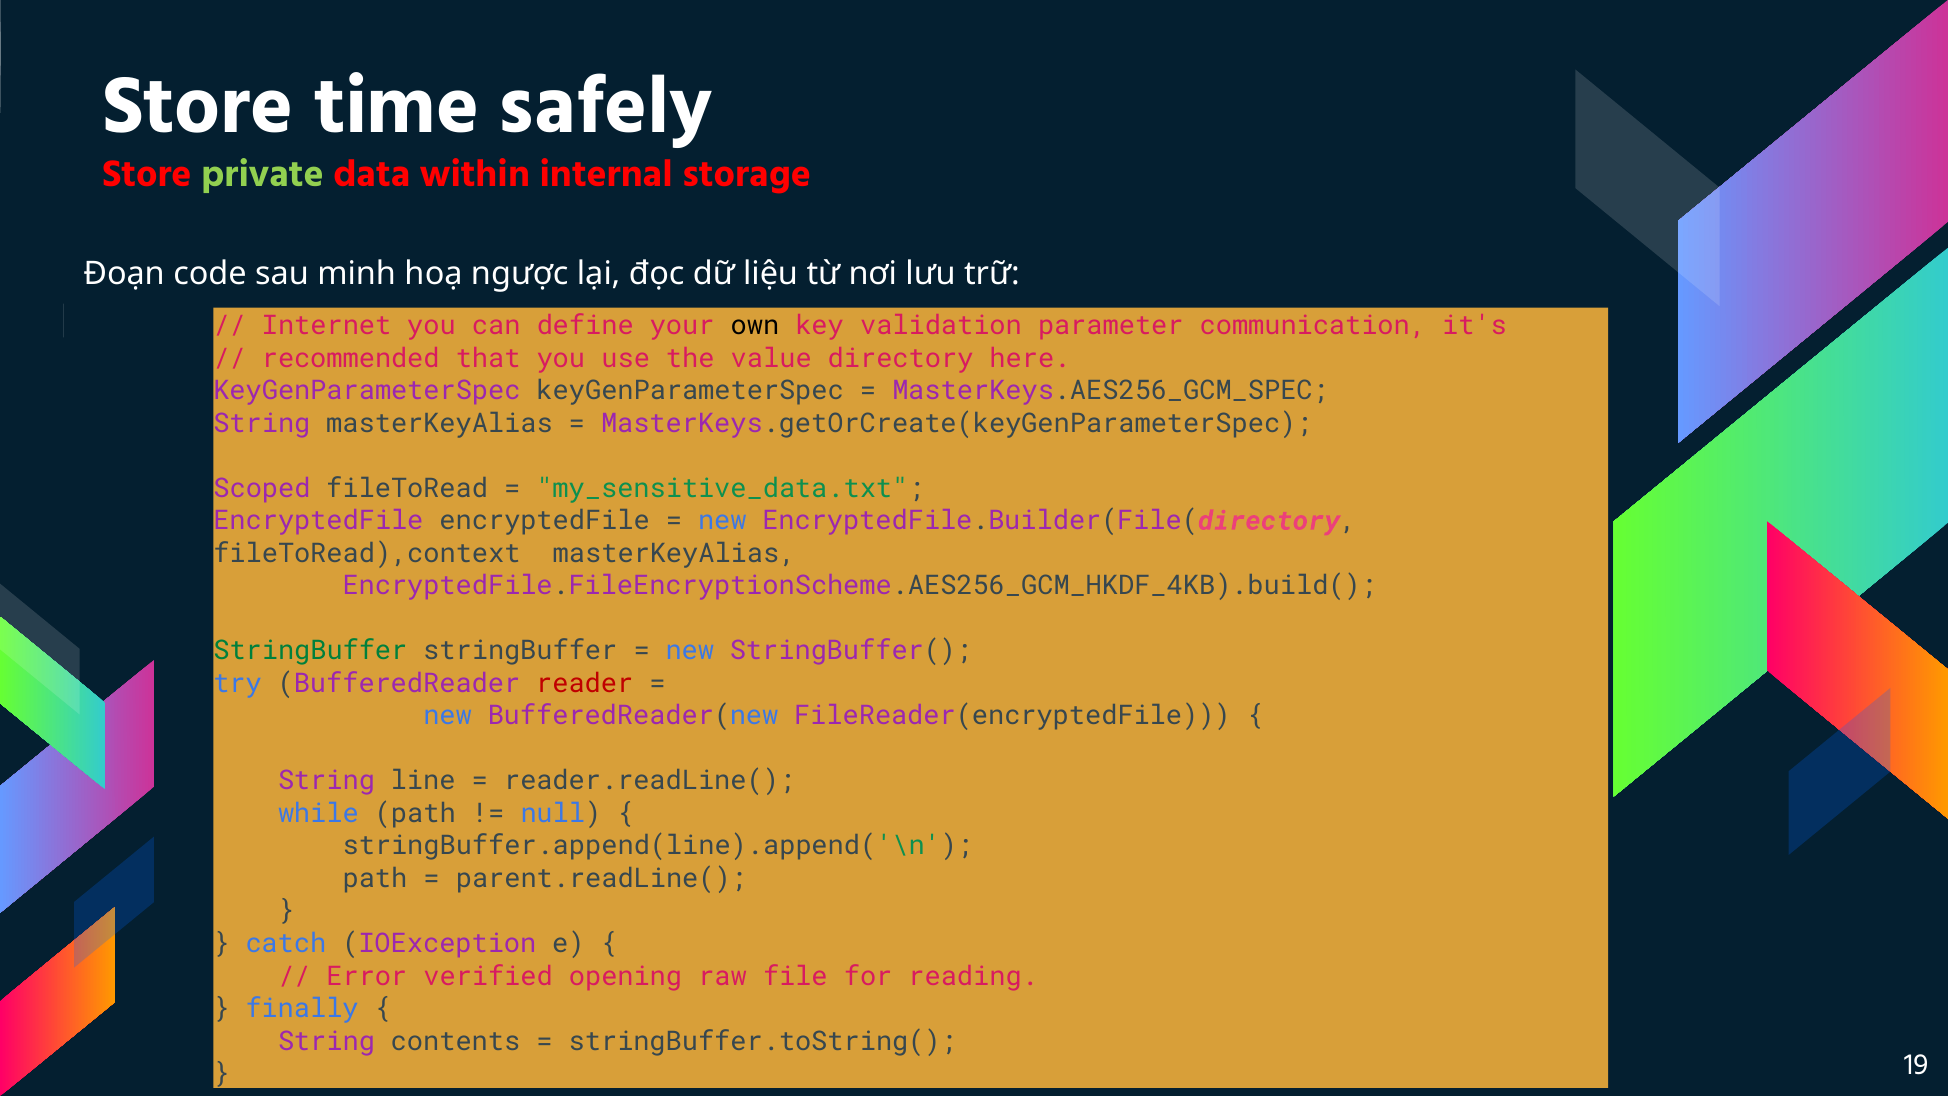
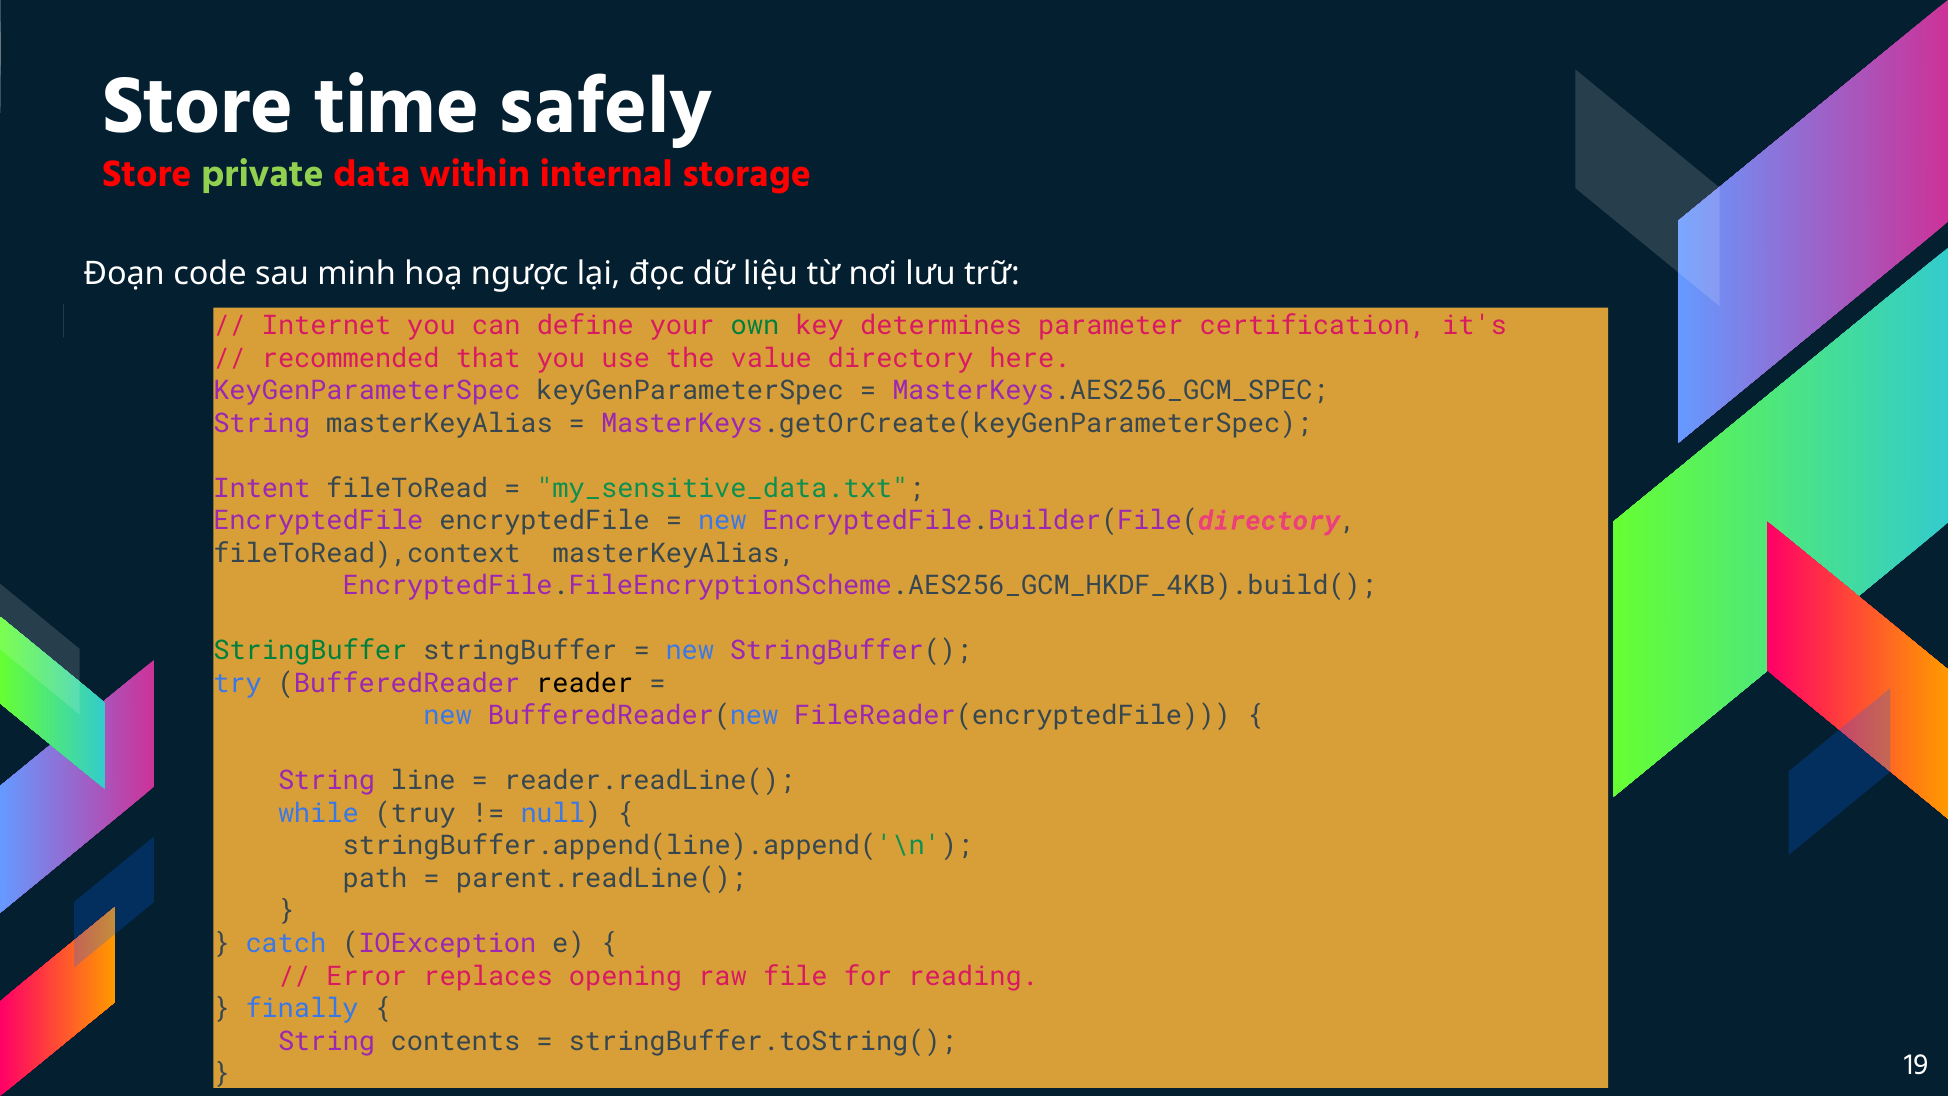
own colour: black -> green
validation: validation -> determines
communication: communication -> certification
Scoped: Scoped -> Intent
reader colour: red -> black
while path: path -> truy
verified: verified -> replaces
